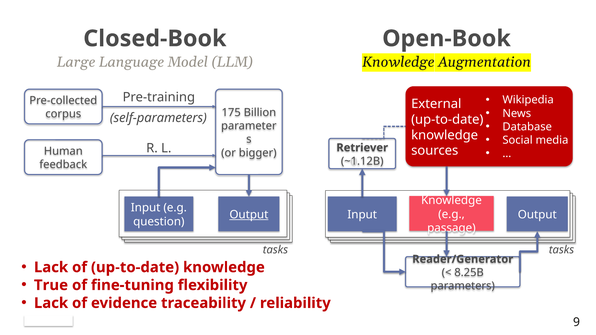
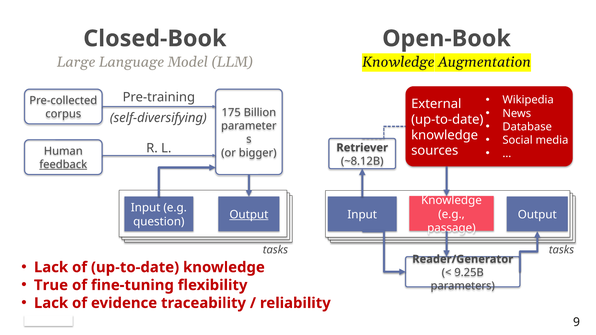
self-parameters: self-parameters -> self-diversifying
~1.12B: ~1.12B -> ~8.12B
feedback underline: none -> present
8.25B: 8.25B -> 9.25B
